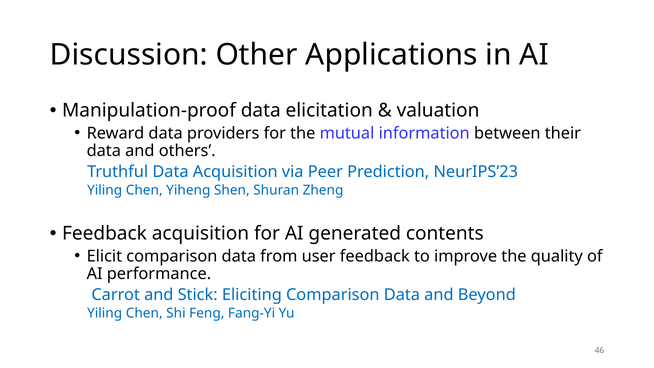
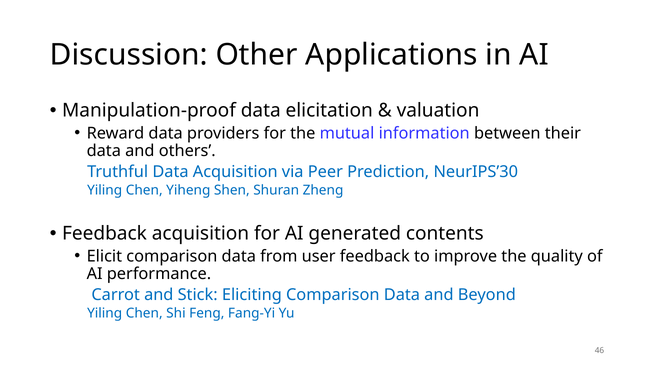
NeurIPS’23: NeurIPS’23 -> NeurIPS’30
